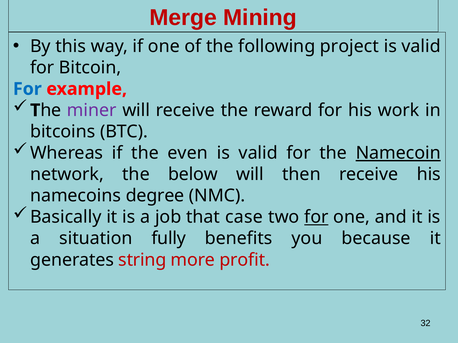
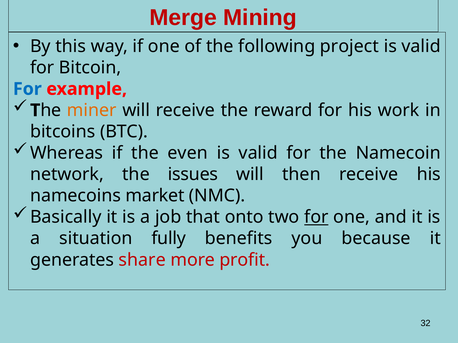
miner colour: purple -> orange
Namecoin underline: present -> none
below: below -> issues
degree: degree -> market
case: case -> onto
string: string -> share
